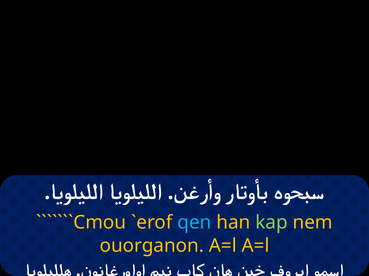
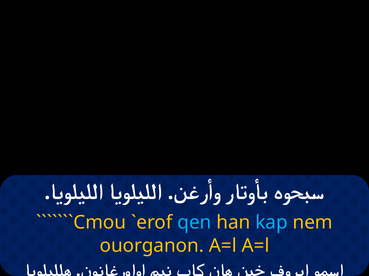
kap colour: light green -> light blue
